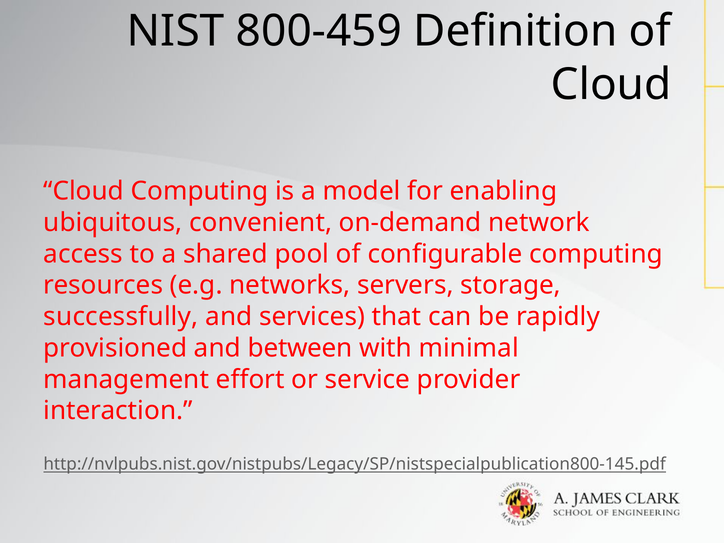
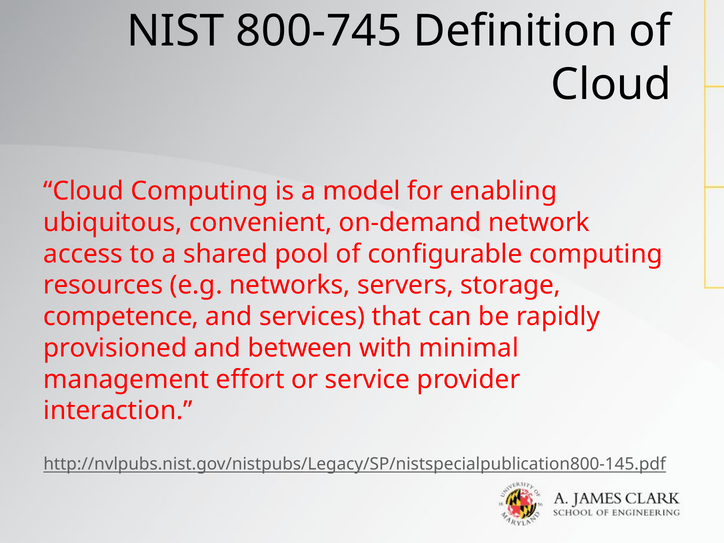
800-459: 800-459 -> 800-745
successfully: successfully -> competence
